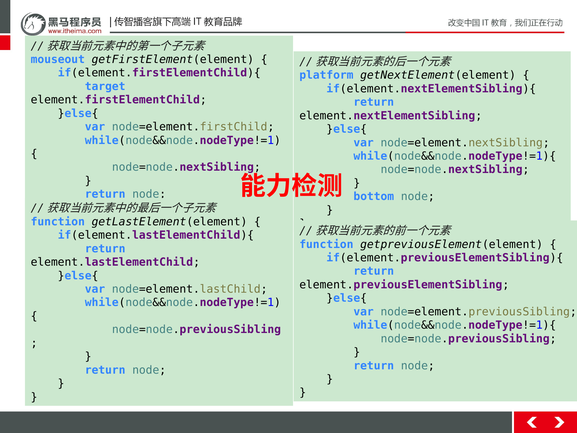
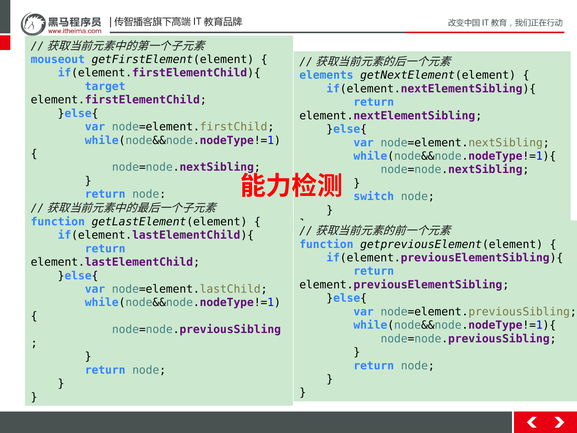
platform: platform -> elements
bottom: bottom -> switch
